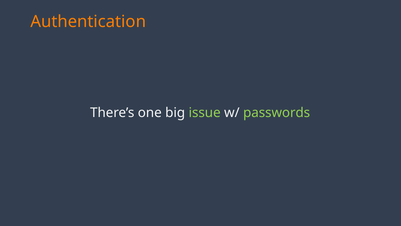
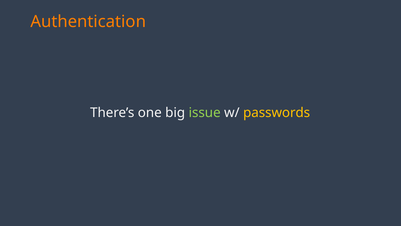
passwords colour: light green -> yellow
